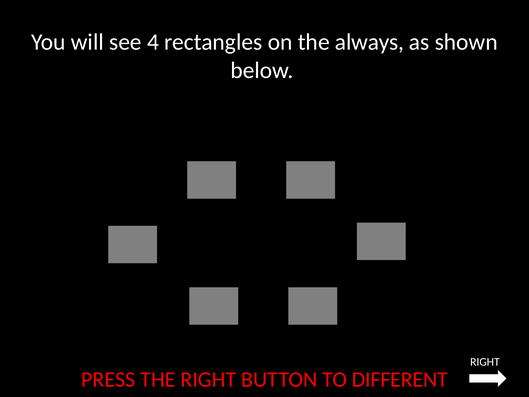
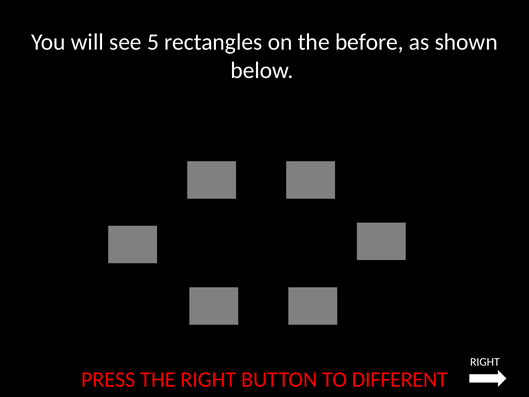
4: 4 -> 5
always: always -> before
